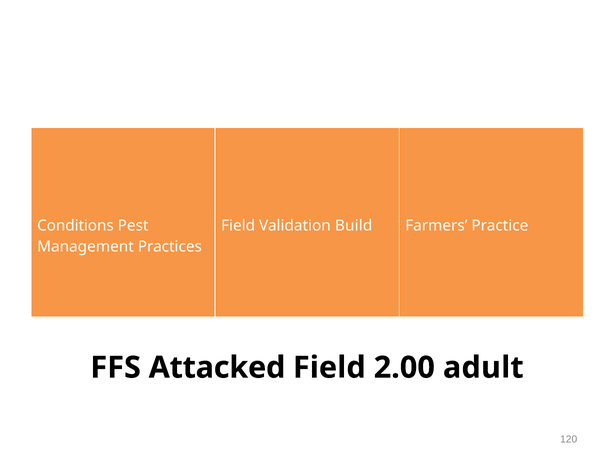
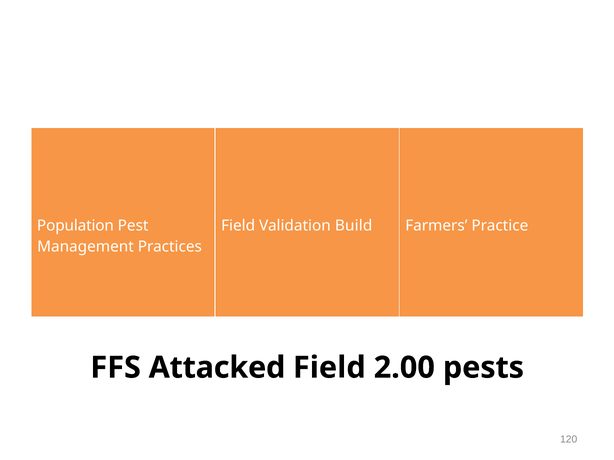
Conditions: Conditions -> Population
adult: adult -> pests
